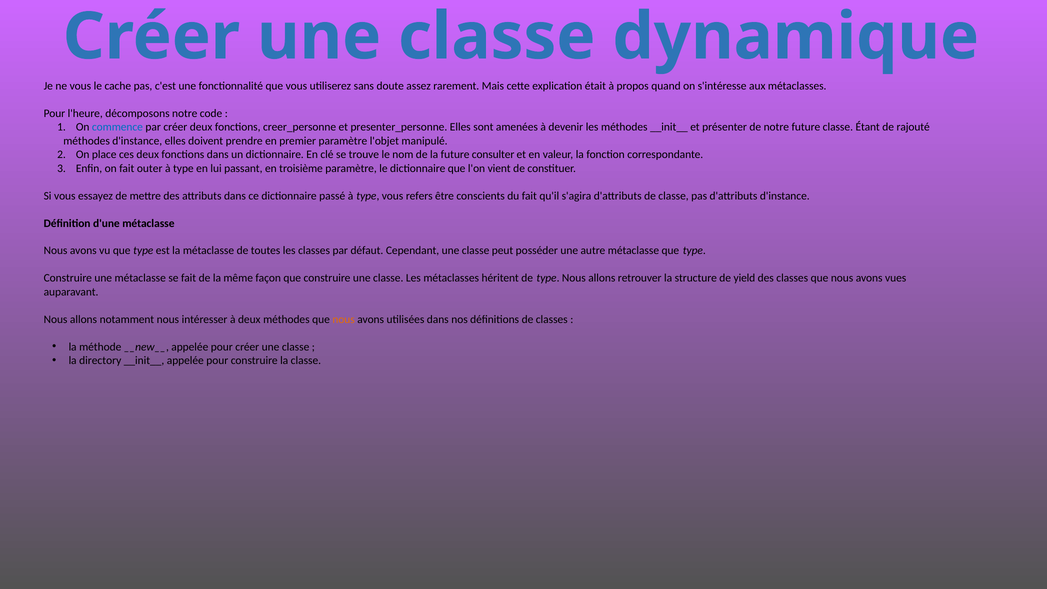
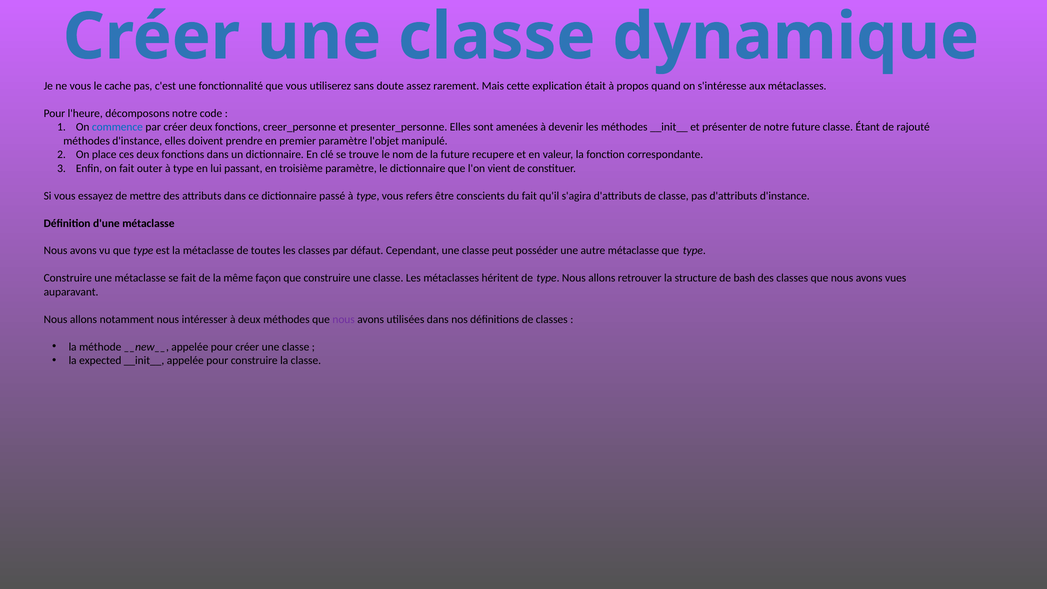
consulter: consulter -> recupere
yield: yield -> bash
nous at (344, 319) colour: orange -> purple
directory: directory -> expected
